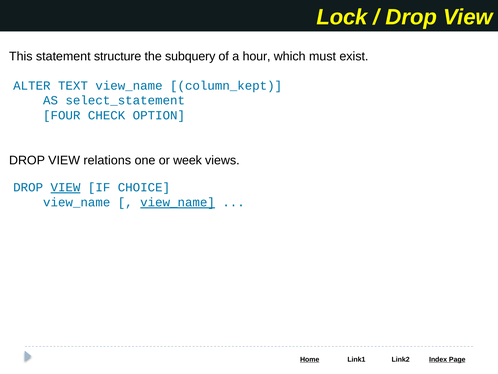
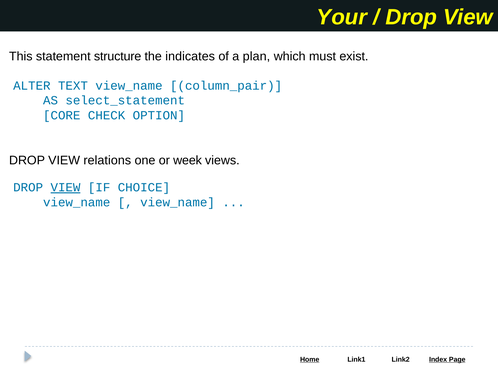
Lock: Lock -> Your
subquery: subquery -> indicates
hour: hour -> plan
column_kept: column_kept -> column_pair
FOUR: FOUR -> CORE
view_name at (178, 202) underline: present -> none
